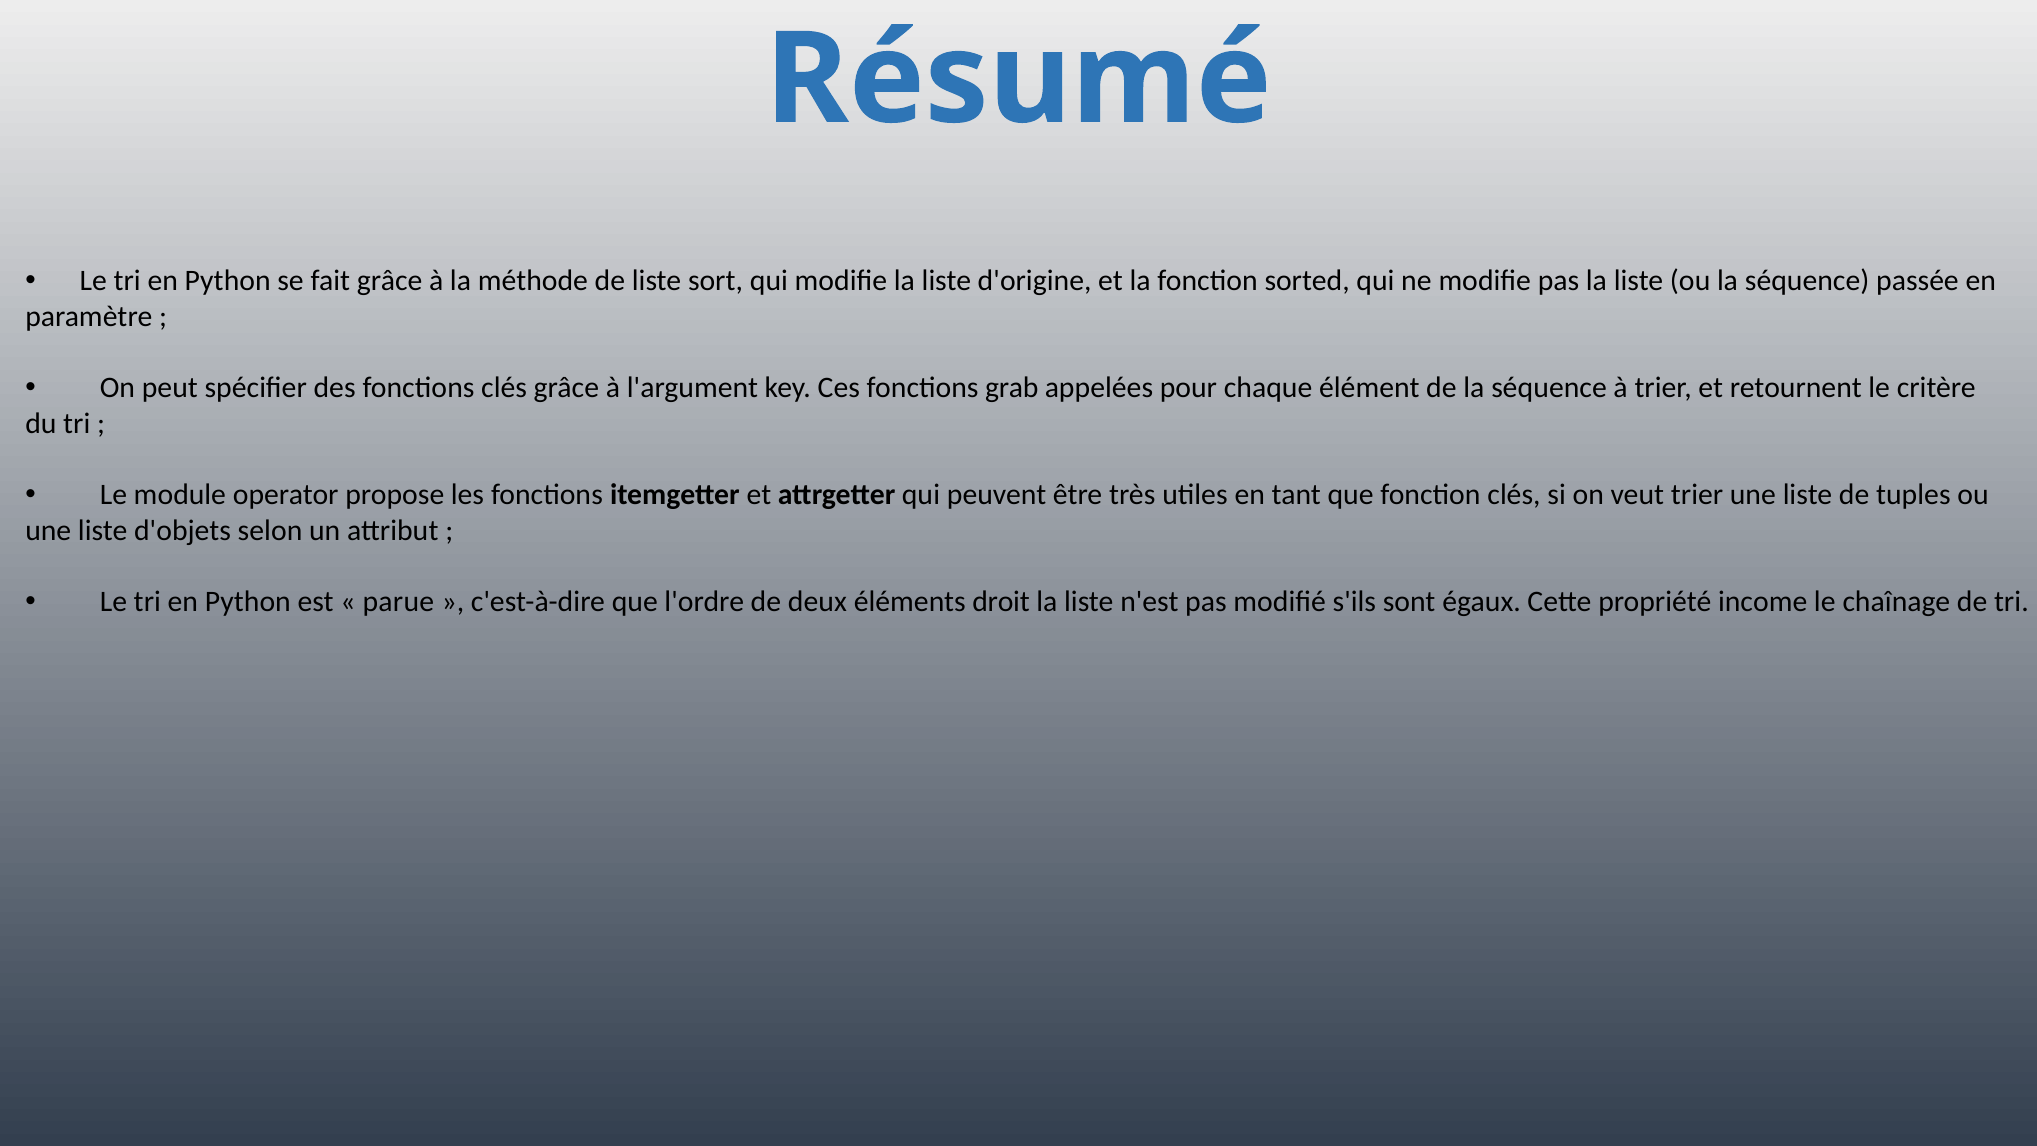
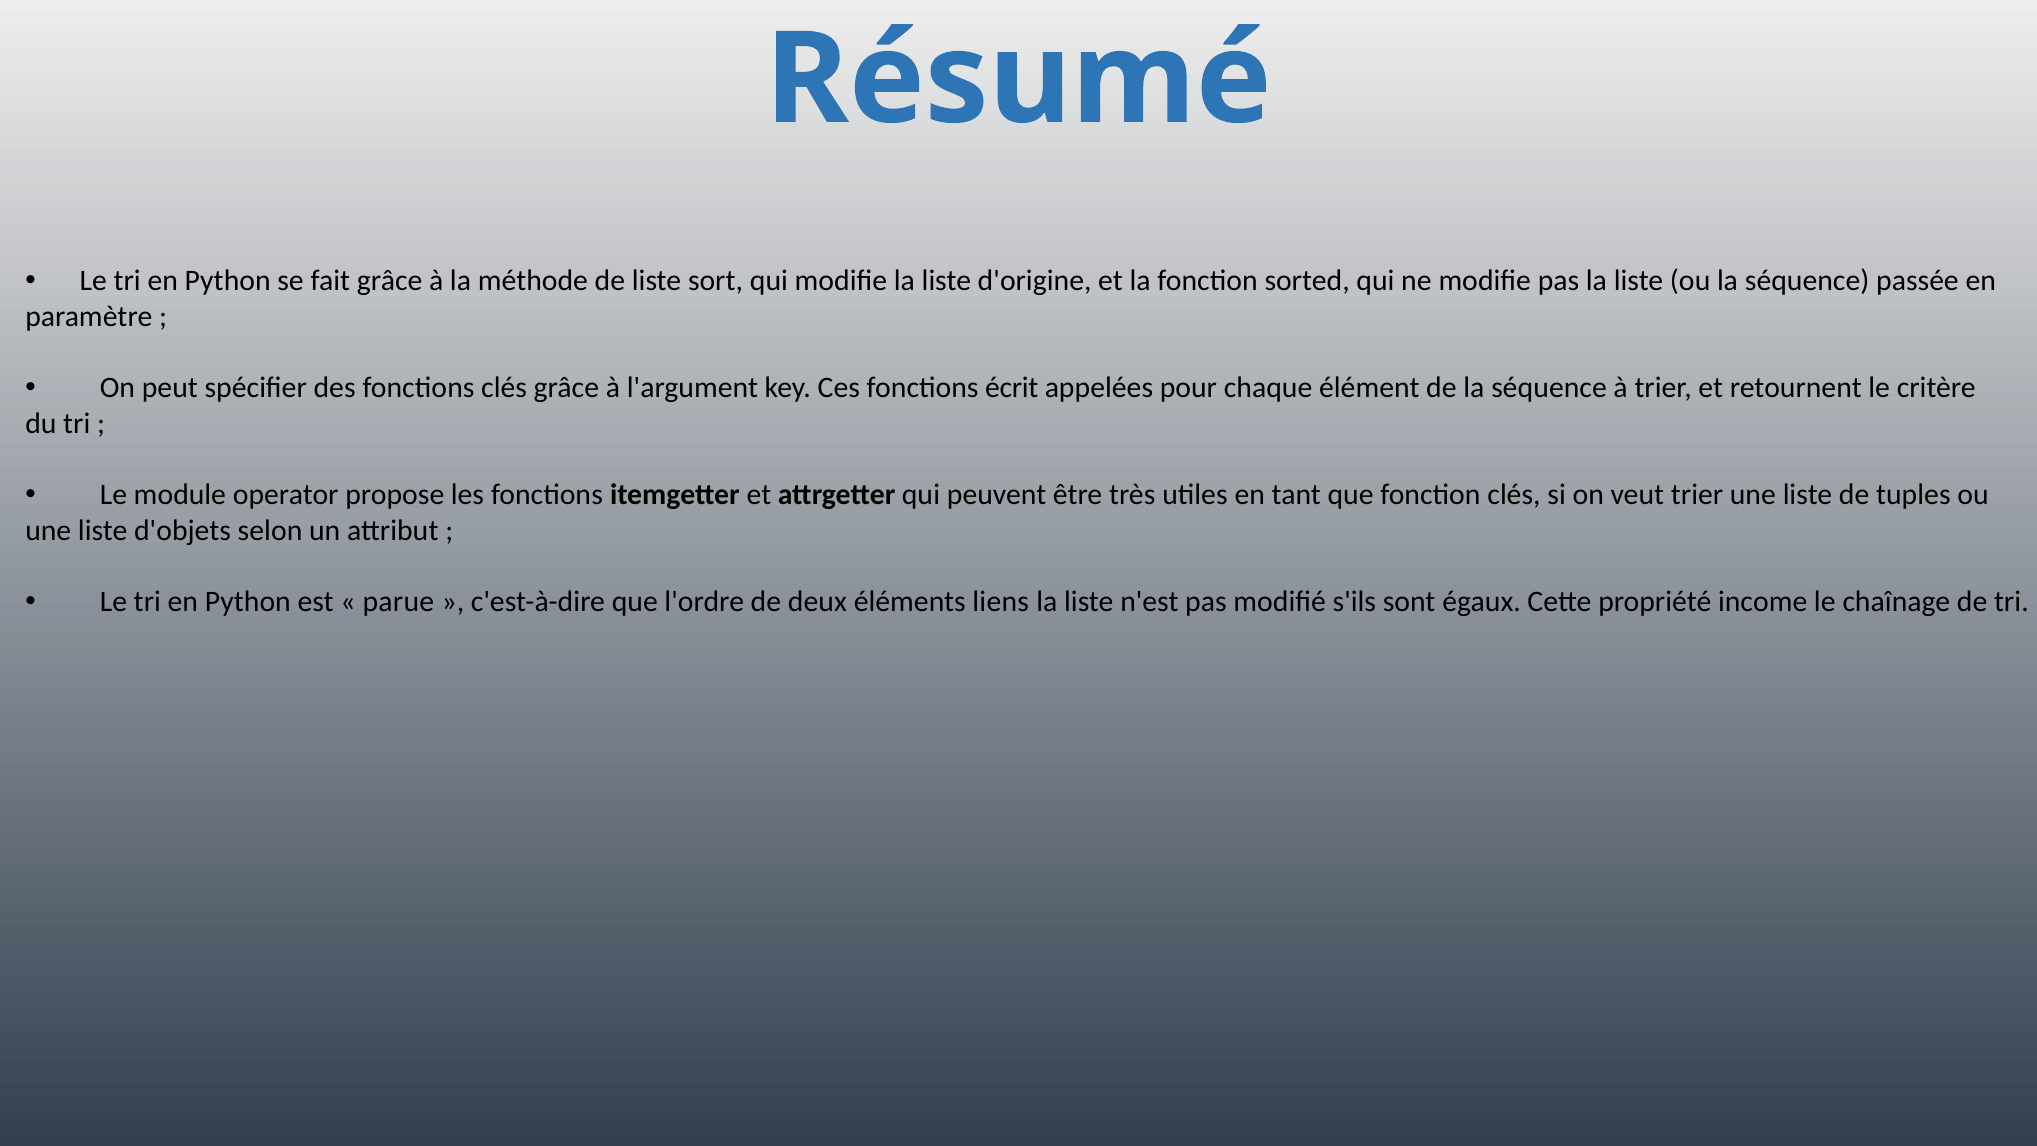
grab: grab -> écrit
droit: droit -> liens
